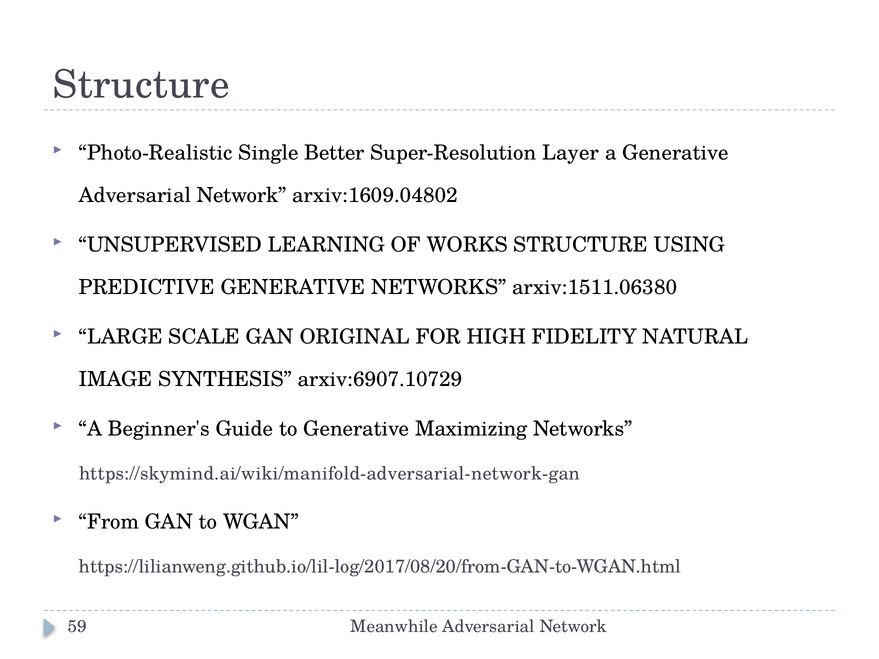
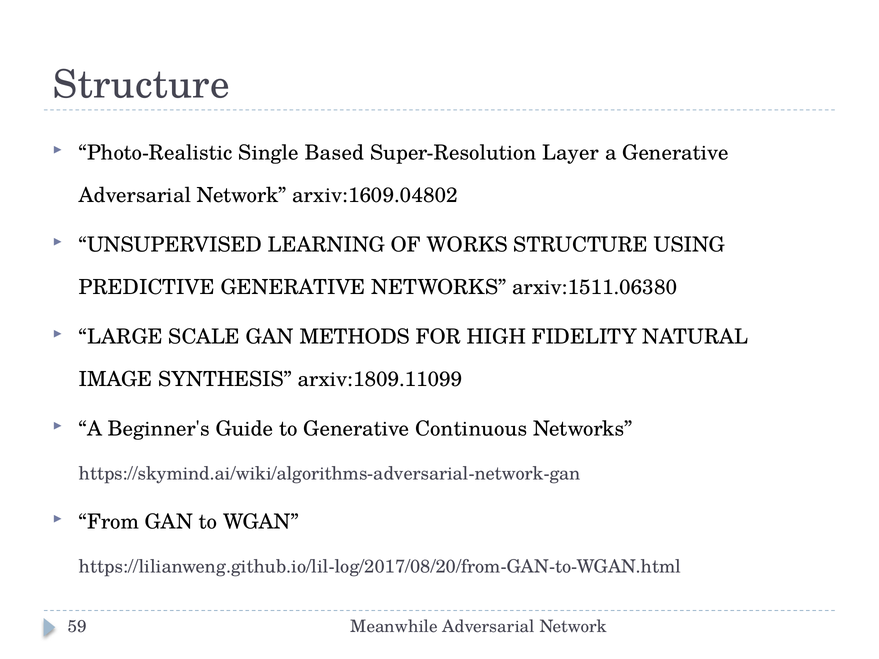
Better: Better -> Based
ORIGINAL: ORIGINAL -> METHODS
arxiv:6907.10729: arxiv:6907.10729 -> arxiv:1809.11099
Maximizing: Maximizing -> Continuous
https://skymind.ai/wiki/manifold-adversarial-network-gan: https://skymind.ai/wiki/manifold-adversarial-network-gan -> https://skymind.ai/wiki/algorithms-adversarial-network-gan
